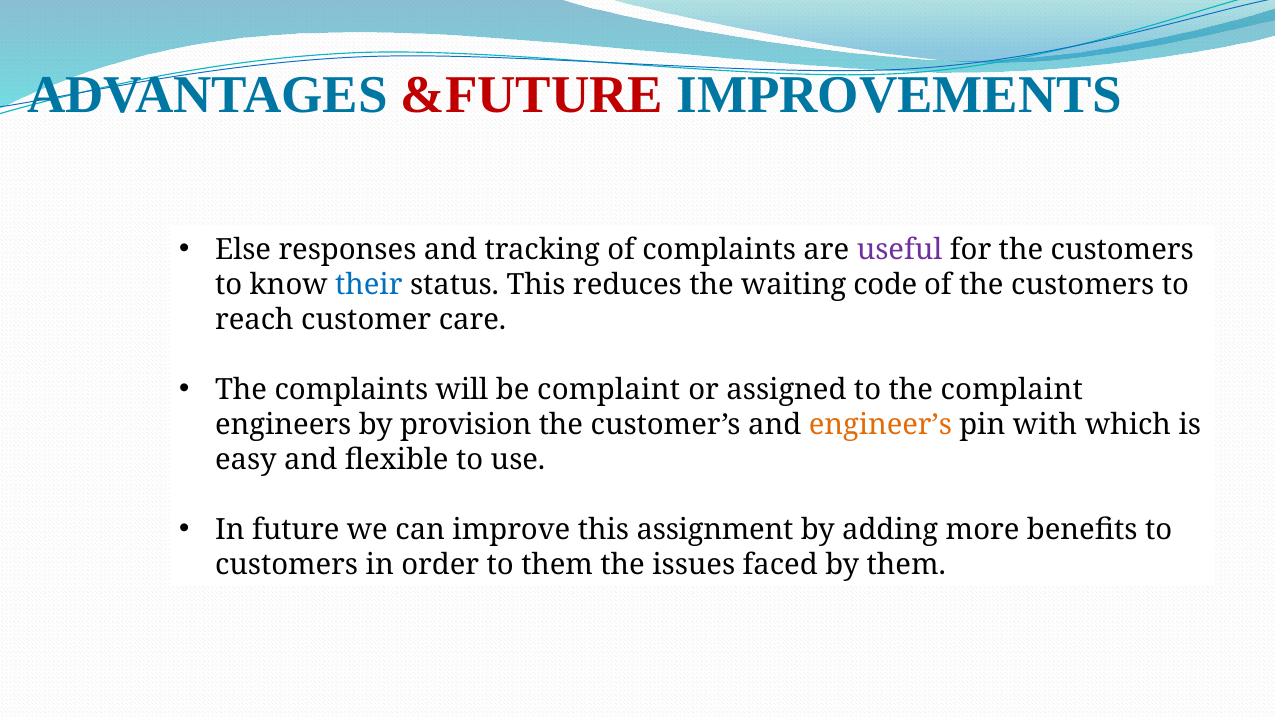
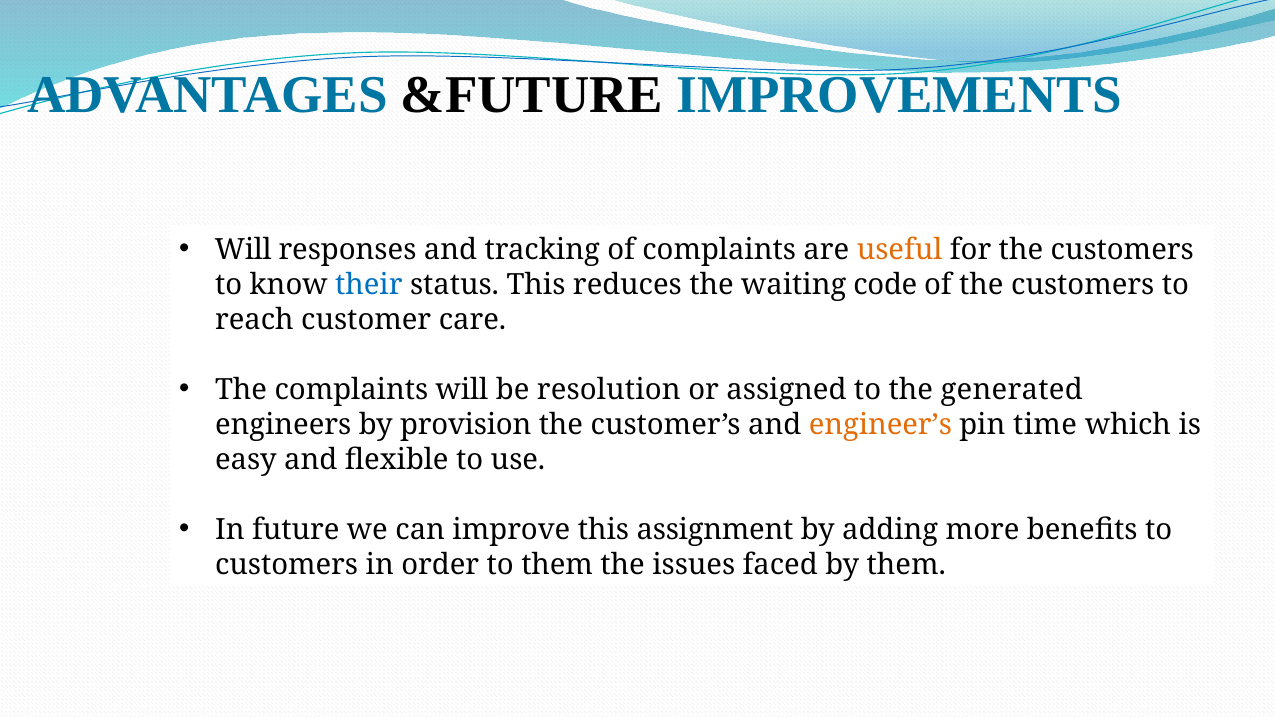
&FUTURE colour: red -> black
Else at (243, 250): Else -> Will
useful colour: purple -> orange
be complaint: complaint -> resolution
the complaint: complaint -> generated
with: with -> time
